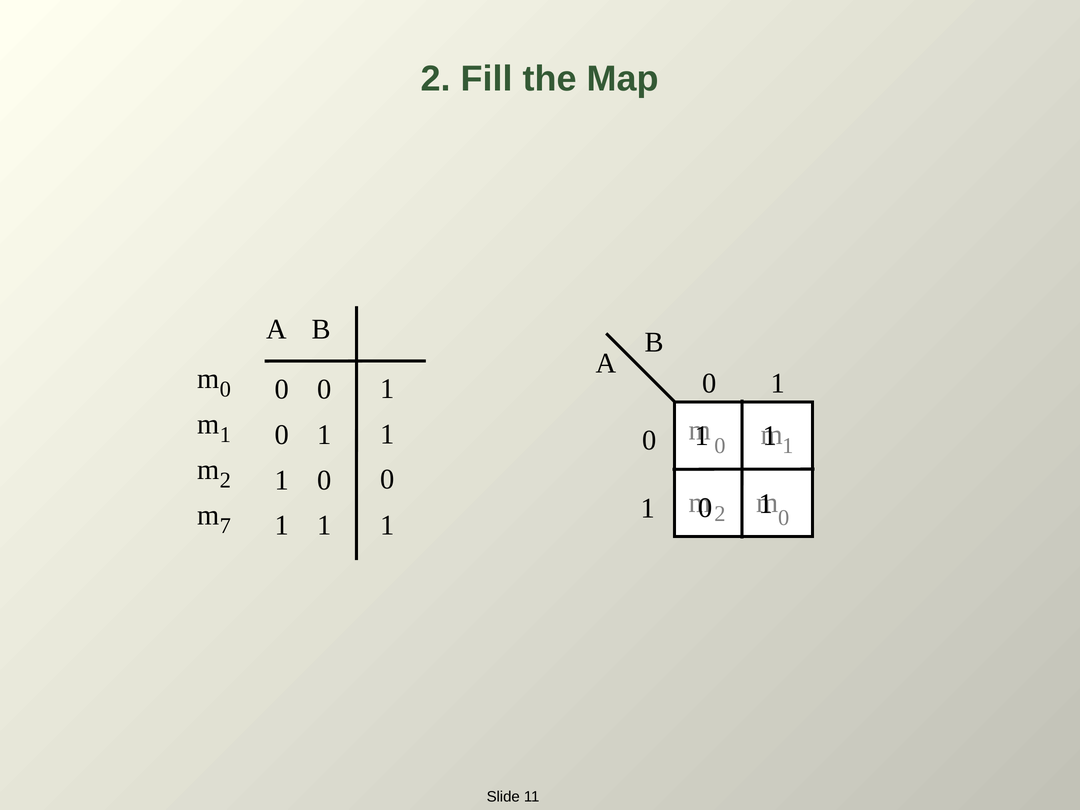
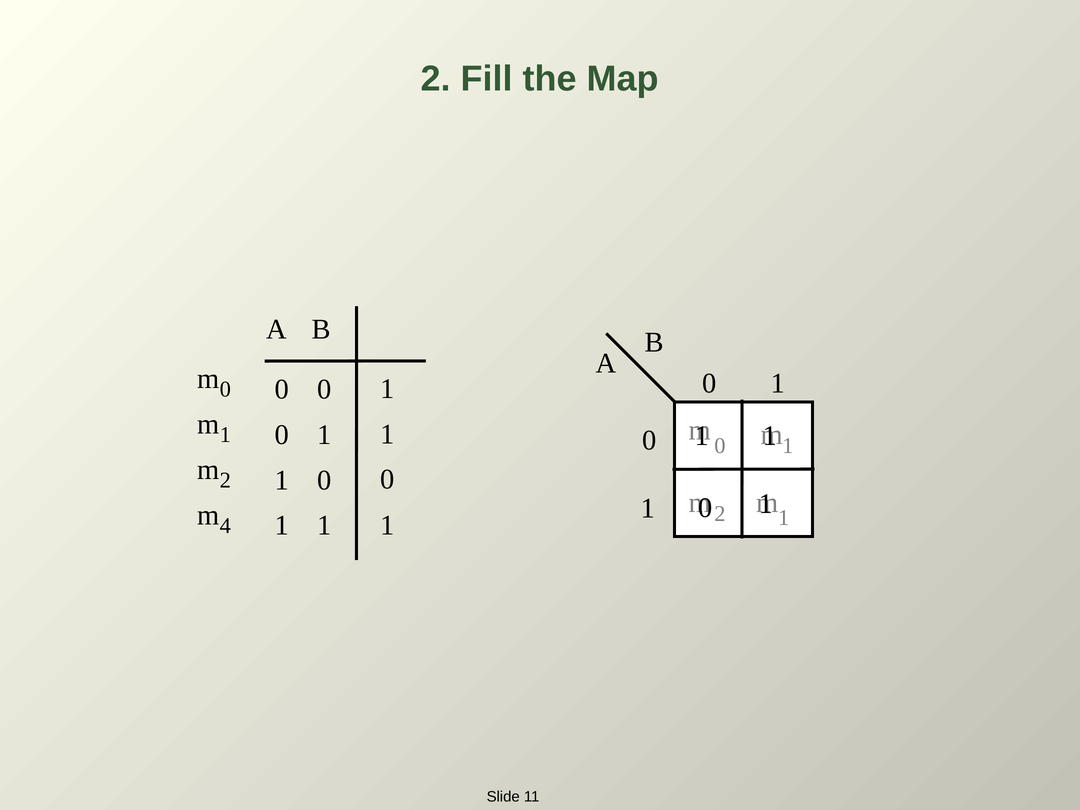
7: 7 -> 4
2 0: 0 -> 1
